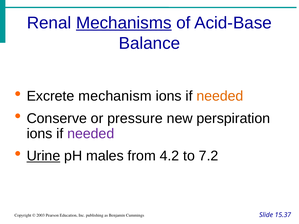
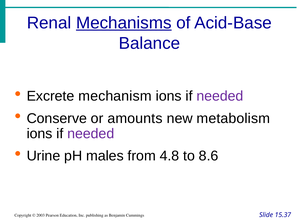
needed at (220, 96) colour: orange -> purple
pressure: pressure -> amounts
perspiration: perspiration -> metabolism
Urine underline: present -> none
4.2: 4.2 -> 4.8
7.2: 7.2 -> 8.6
